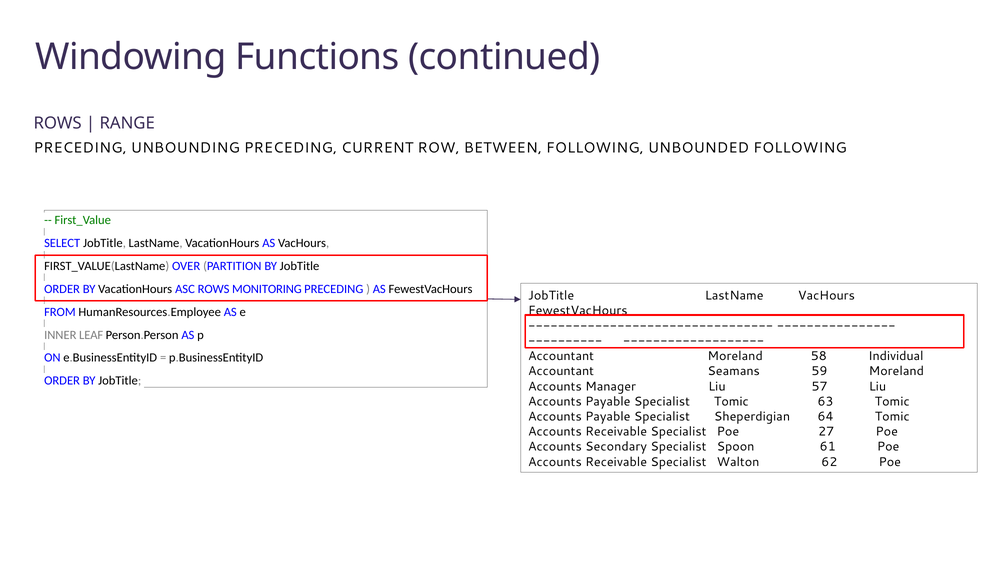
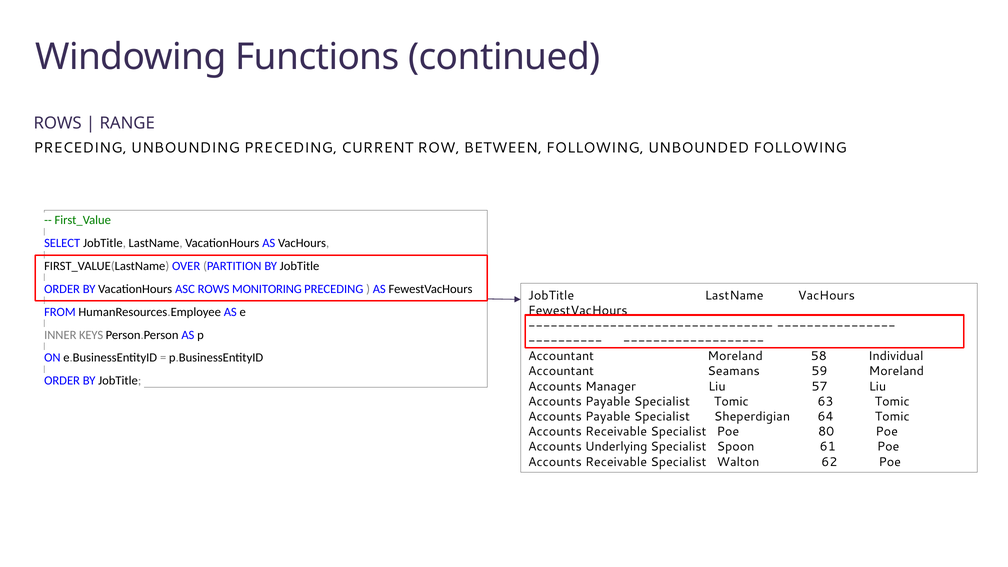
LEAF: LEAF -> KEYS
27: 27 -> 80
Secondary: Secondary -> Underlying
